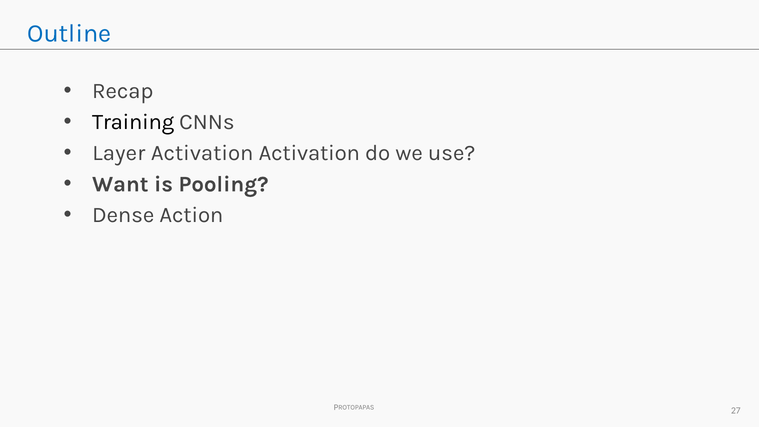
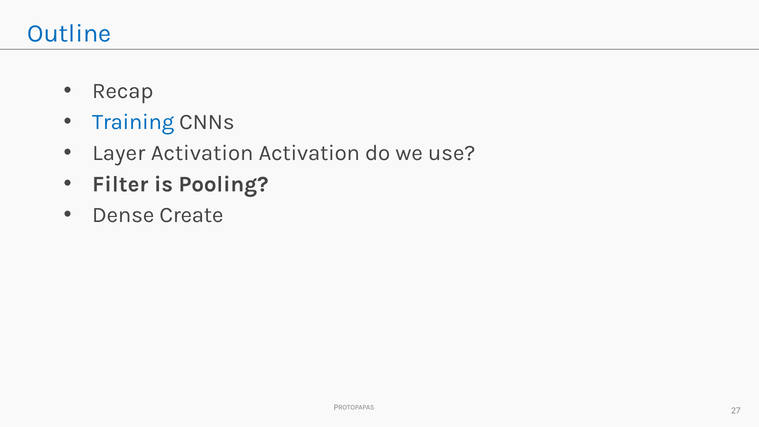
Training colour: black -> blue
Want: Want -> Filter
Action: Action -> Create
